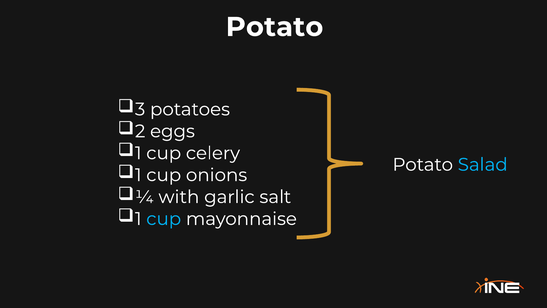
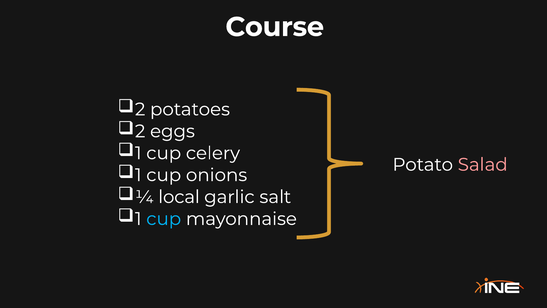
Potato at (275, 27): Potato -> Course
3 at (140, 109): 3 -> 2
Salad colour: light blue -> pink
with: with -> local
